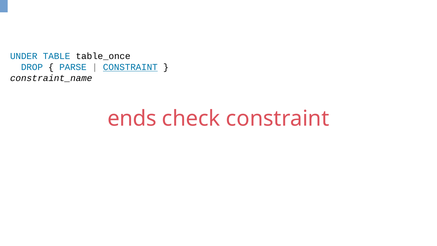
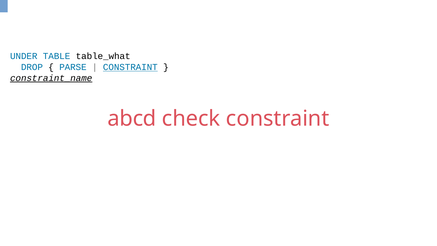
table_once: table_once -> table_what
constraint_name underline: none -> present
ends: ends -> abcd
